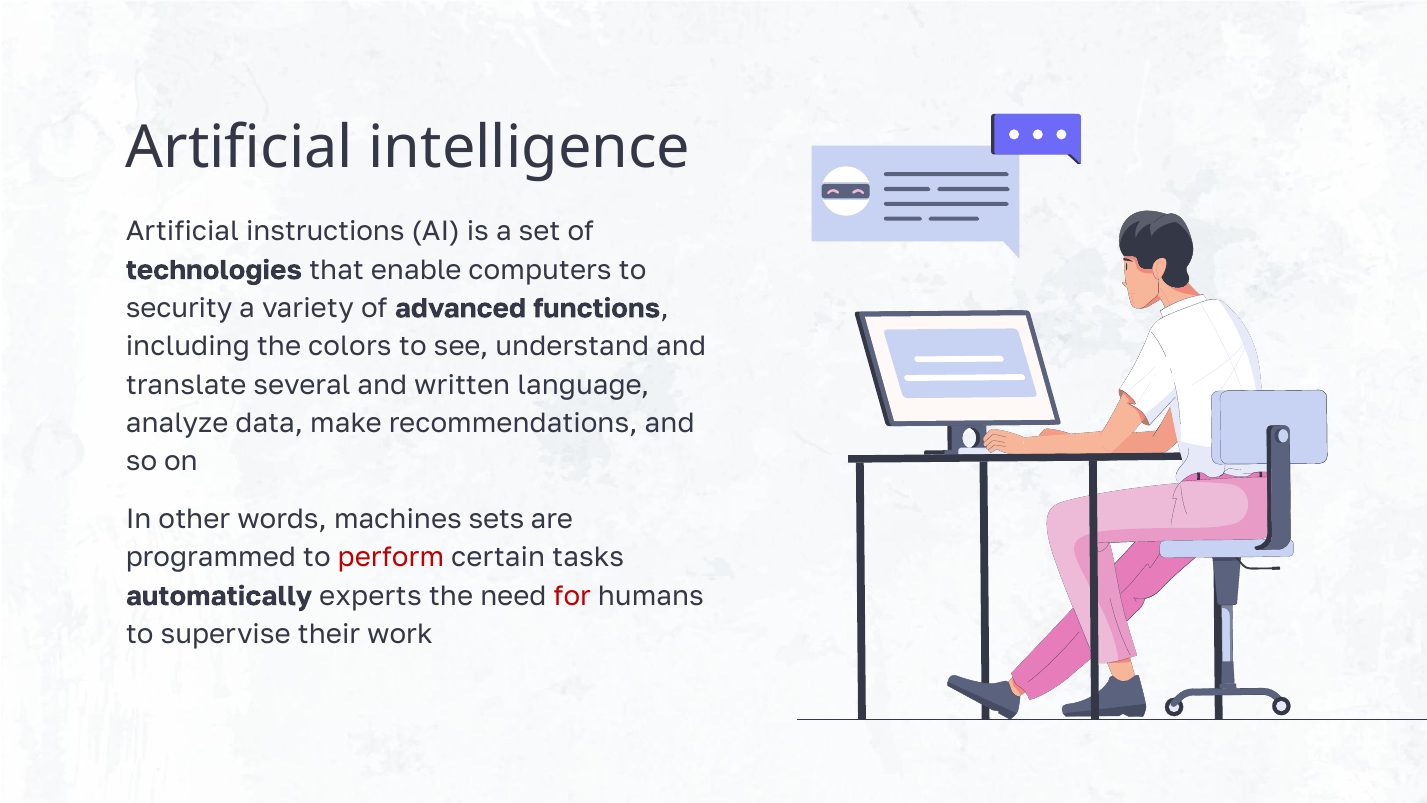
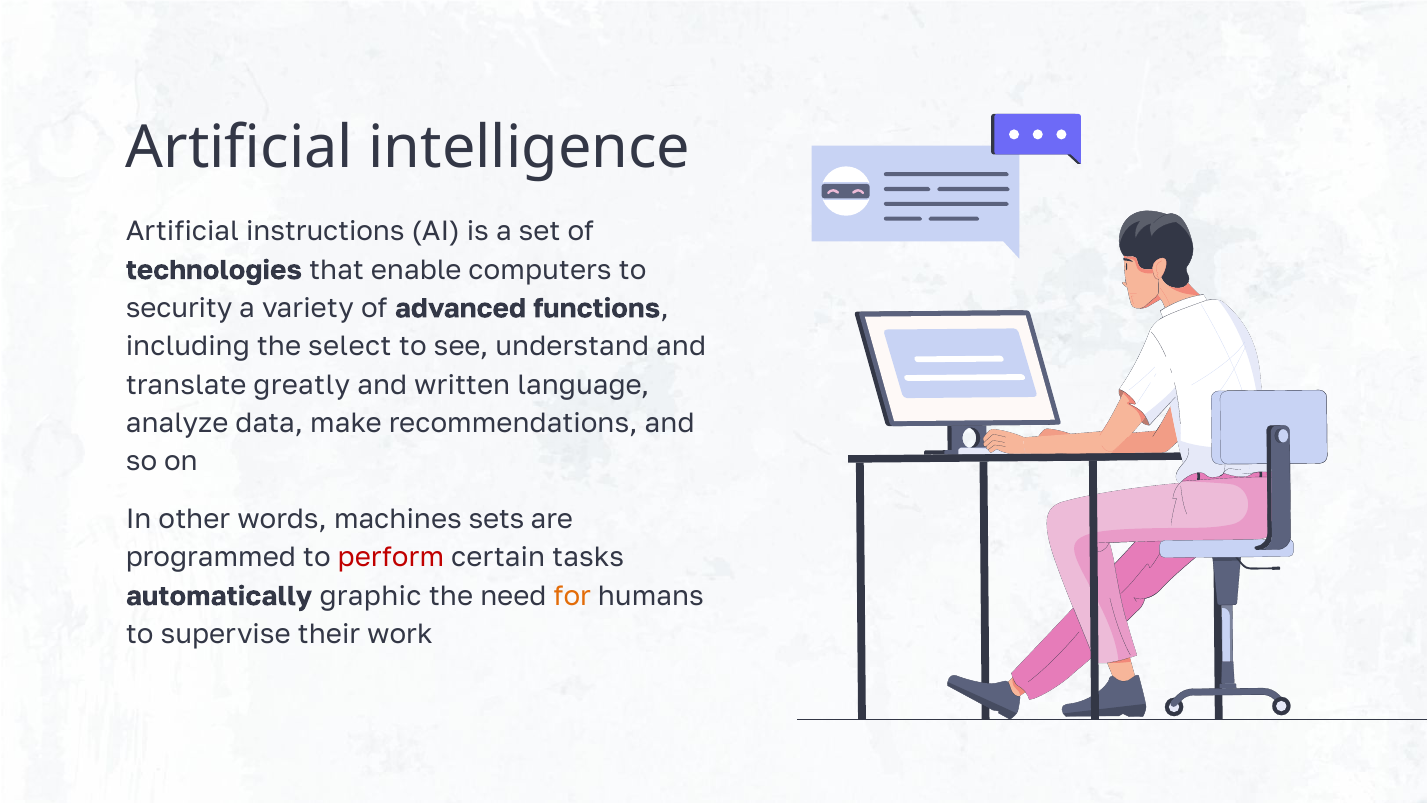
colors: colors -> select
several: several -> greatly
experts: experts -> graphic
for colour: red -> orange
